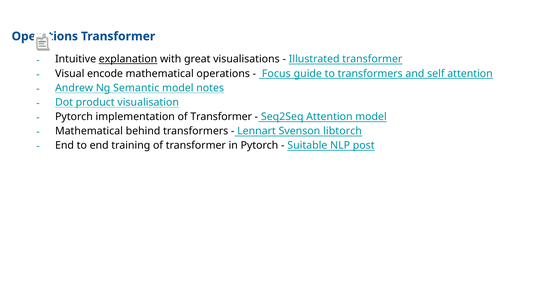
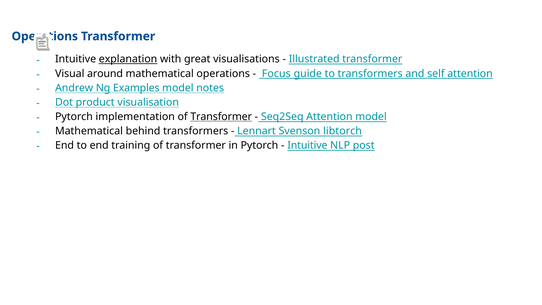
encode: encode -> around
Semantic: Semantic -> Examples
Transformer at (221, 117) underline: none -> present
Suitable at (307, 145): Suitable -> Intuitive
